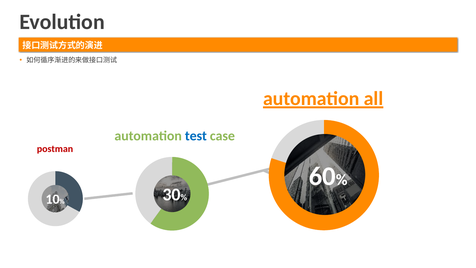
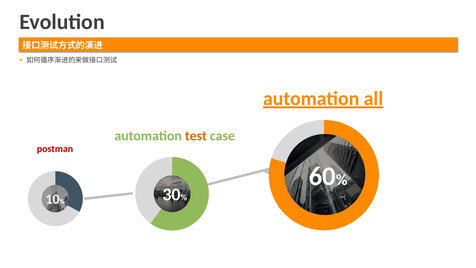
test colour: blue -> orange
